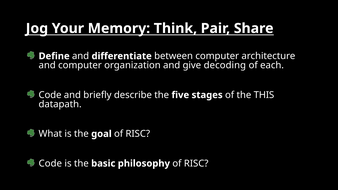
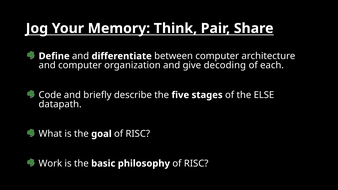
THIS: THIS -> ELSE
Code at (50, 164): Code -> Work
